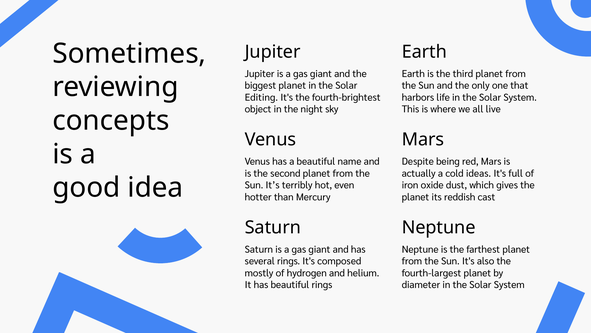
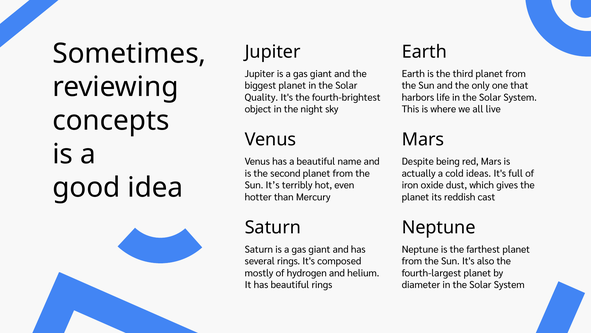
Editing: Editing -> Quality
